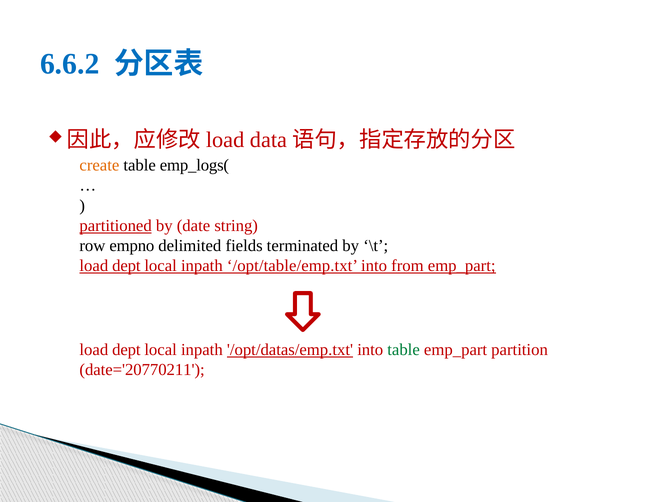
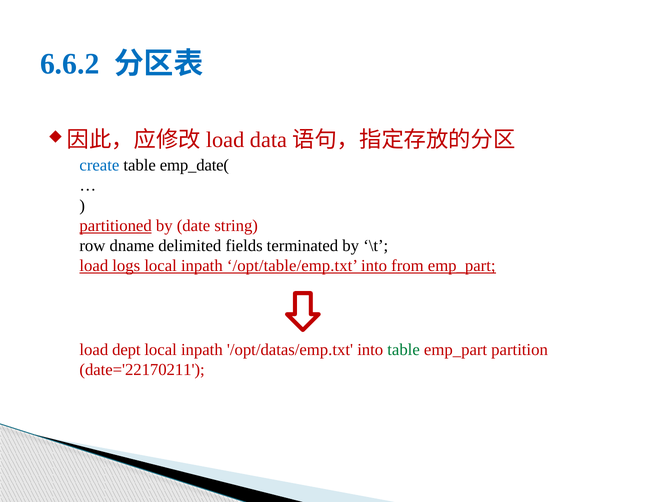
create colour: orange -> blue
emp_logs(: emp_logs( -> emp_date(
empno: empno -> dname
dept at (126, 266): dept -> logs
/opt/datas/emp.txt underline: present -> none
date='20770211: date='20770211 -> date='22170211
